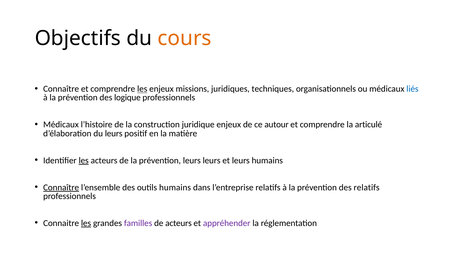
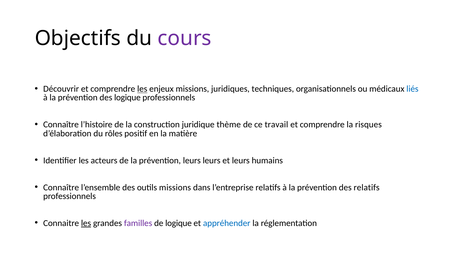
cours colour: orange -> purple
Connaître at (61, 89): Connaître -> Découvrir
Médicaux at (61, 125): Médicaux -> Connaître
juridique enjeux: enjeux -> thème
autour: autour -> travail
articulé: articulé -> risques
du leurs: leurs -> rôles
les at (84, 160) underline: present -> none
Connaître at (61, 187) underline: present -> none
outils humains: humains -> missions
de acteurs: acteurs -> logique
appréhender colour: purple -> blue
